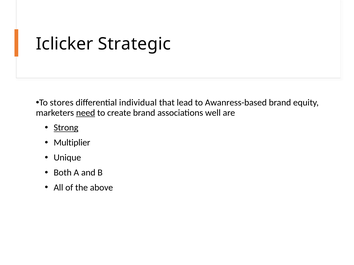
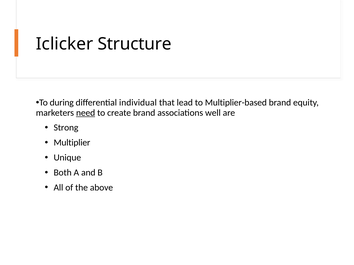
Strategic: Strategic -> Structure
stores: stores -> during
Awanress-based: Awanress-based -> Multiplier-based
Strong underline: present -> none
